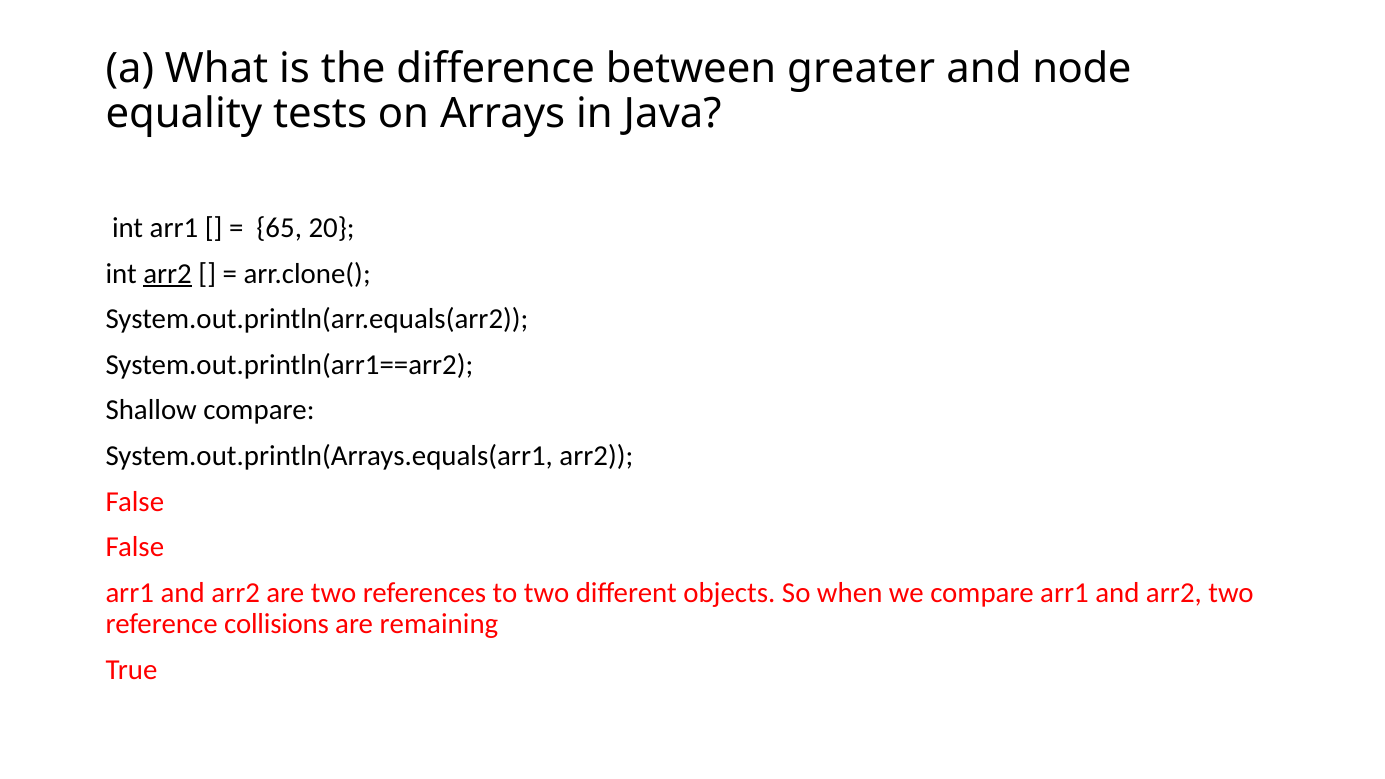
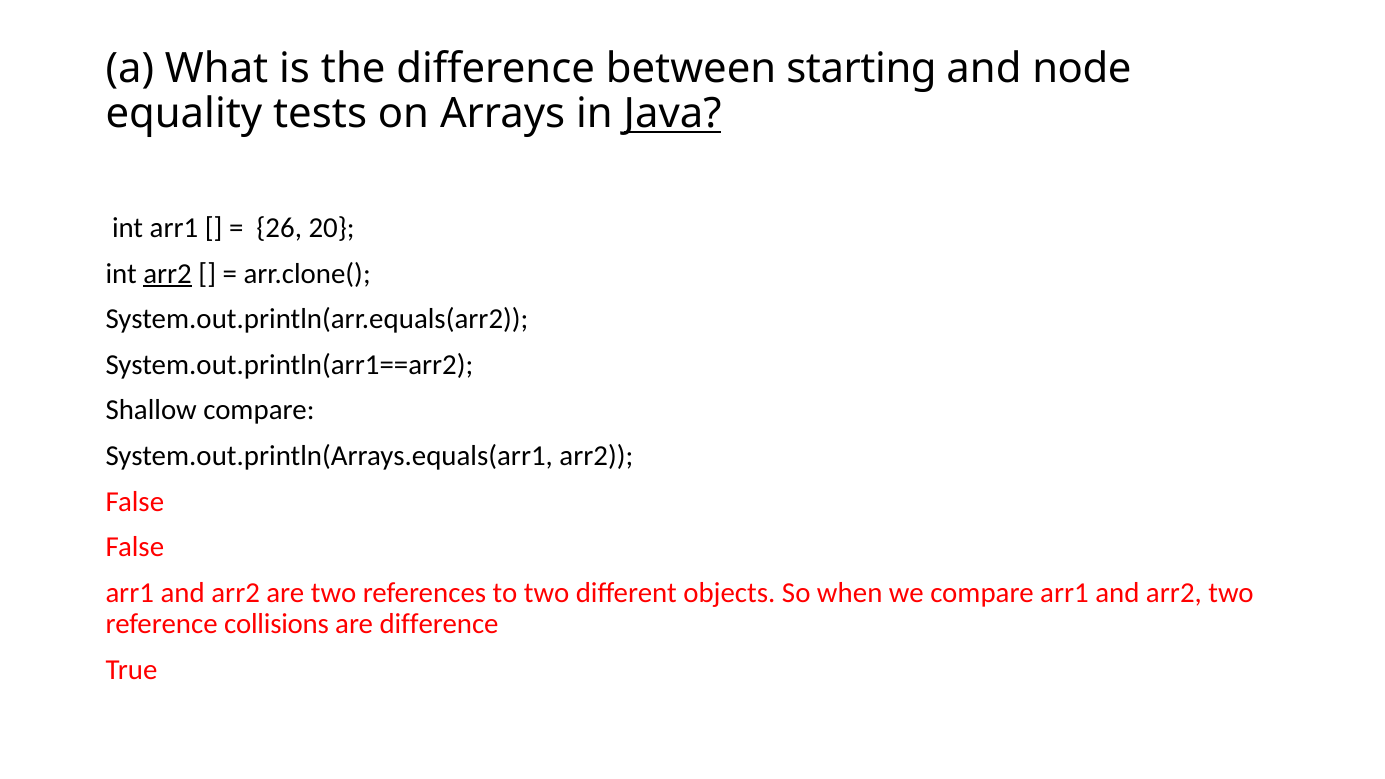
greater: greater -> starting
Java underline: none -> present
65: 65 -> 26
are remaining: remaining -> difference
